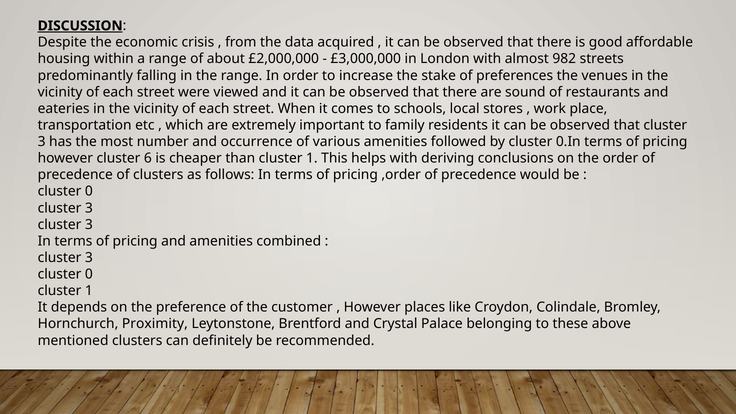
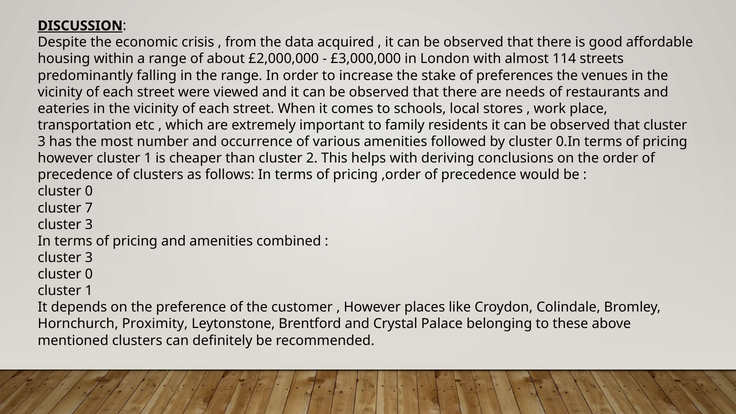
982: 982 -> 114
sound: sound -> needs
however cluster 6: 6 -> 1
than cluster 1: 1 -> 2
3 at (89, 208): 3 -> 7
